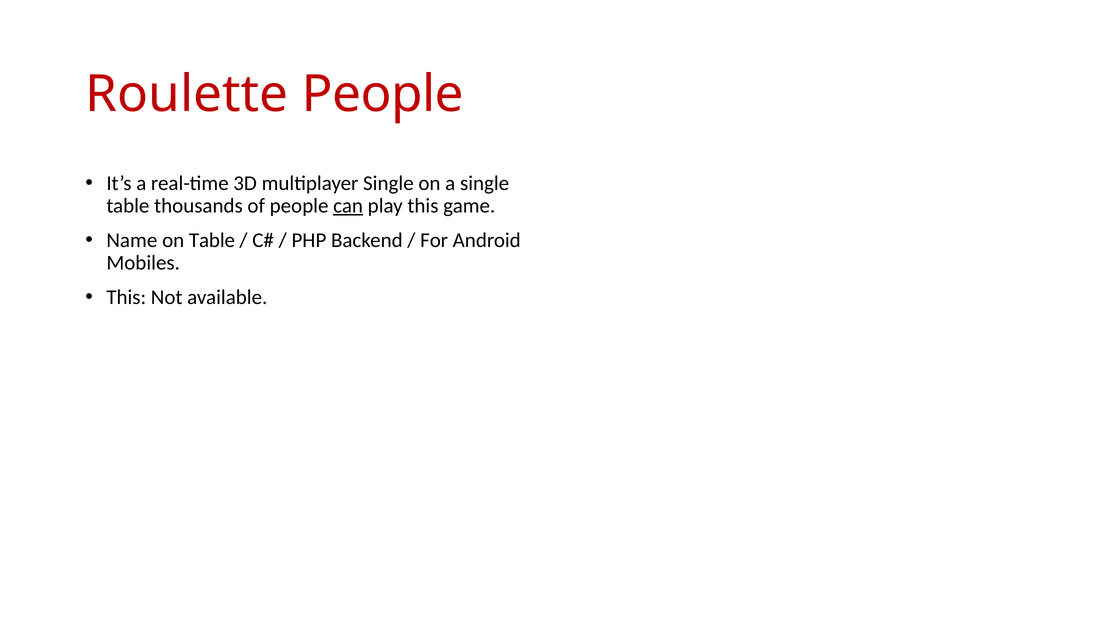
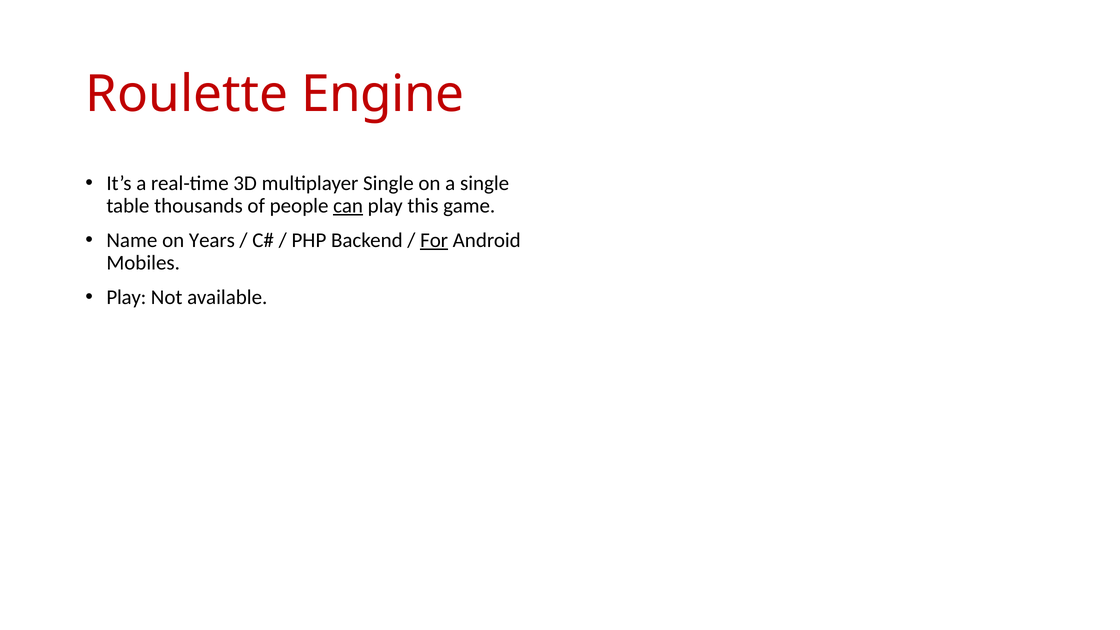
Roulette People: People -> Engine
on Table: Table -> Years
For underline: none -> present
This at (126, 297): This -> Play
